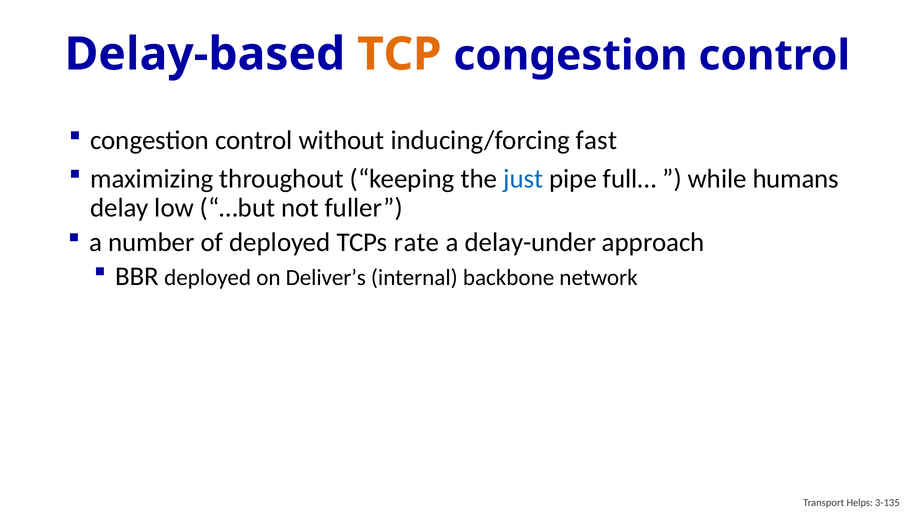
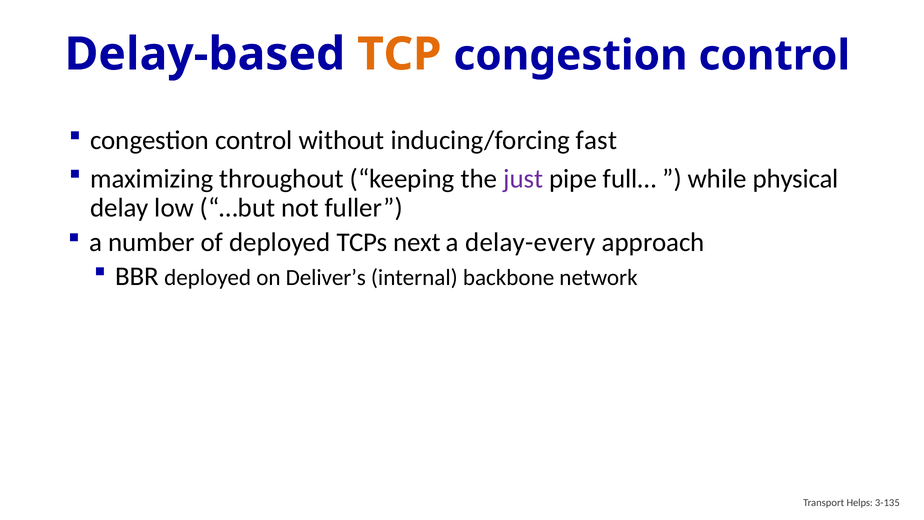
just colour: blue -> purple
humans: humans -> physical
rate: rate -> next
delay-under: delay-under -> delay-every
